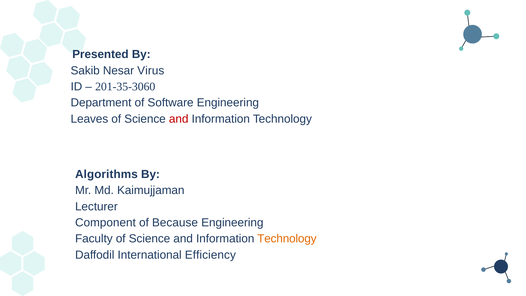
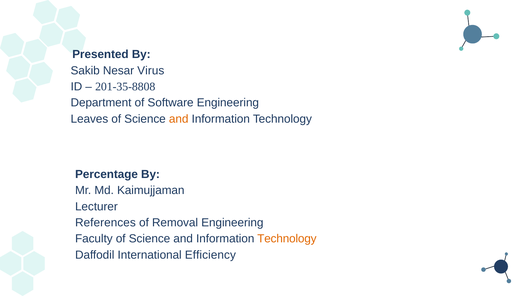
201-35-3060: 201-35-3060 -> 201-35-8808
and at (179, 119) colour: red -> orange
Algorithms: Algorithms -> Percentage
Component: Component -> References
Because: Because -> Removal
